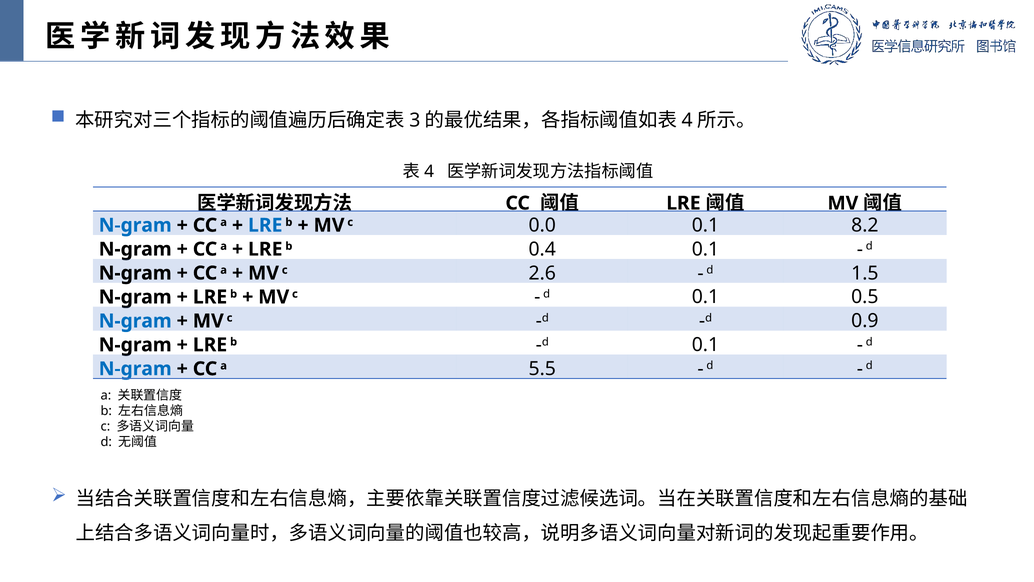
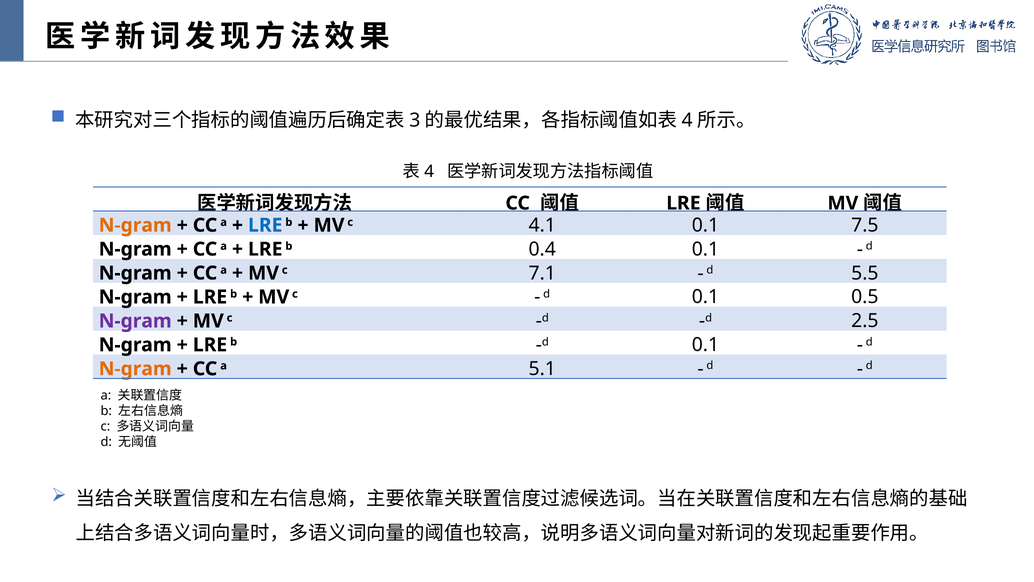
N-gram at (135, 225) colour: blue -> orange
0.0: 0.0 -> 4.1
8.2: 8.2 -> 7.5
2.6: 2.6 -> 7.1
1.5: 1.5 -> 5.5
N-gram at (135, 321) colour: blue -> purple
0.9: 0.9 -> 2.5
N-gram at (135, 369) colour: blue -> orange
5.5: 5.5 -> 5.1
